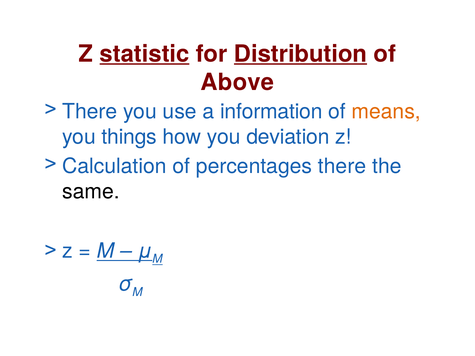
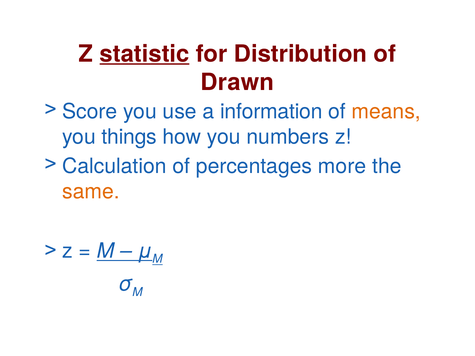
Distribution underline: present -> none
Above: Above -> Drawn
There at (90, 112): There -> Score
deviation: deviation -> numbers
percentages there: there -> more
same colour: black -> orange
